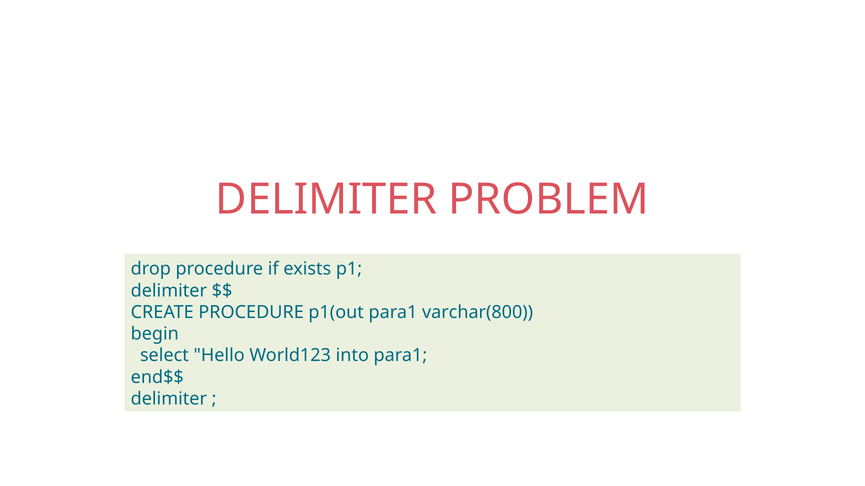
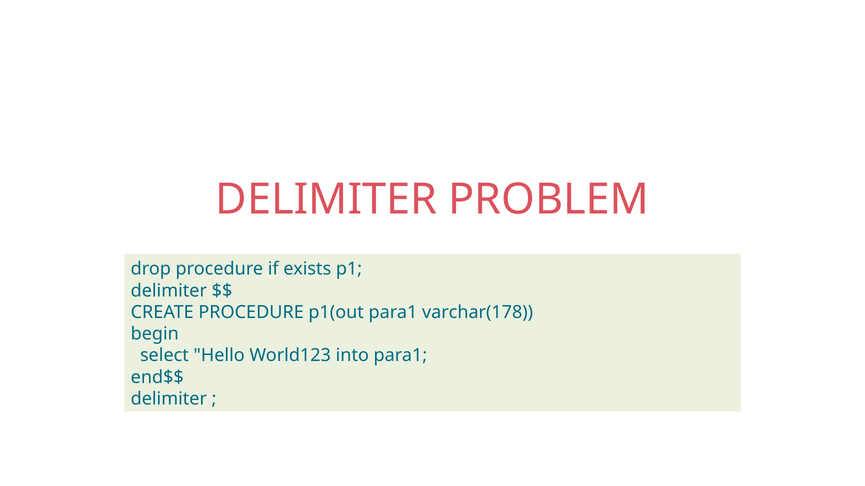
varchar(800: varchar(800 -> varchar(178
